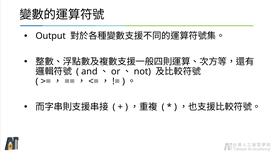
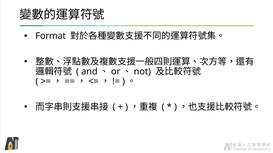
Output: Output -> Format
